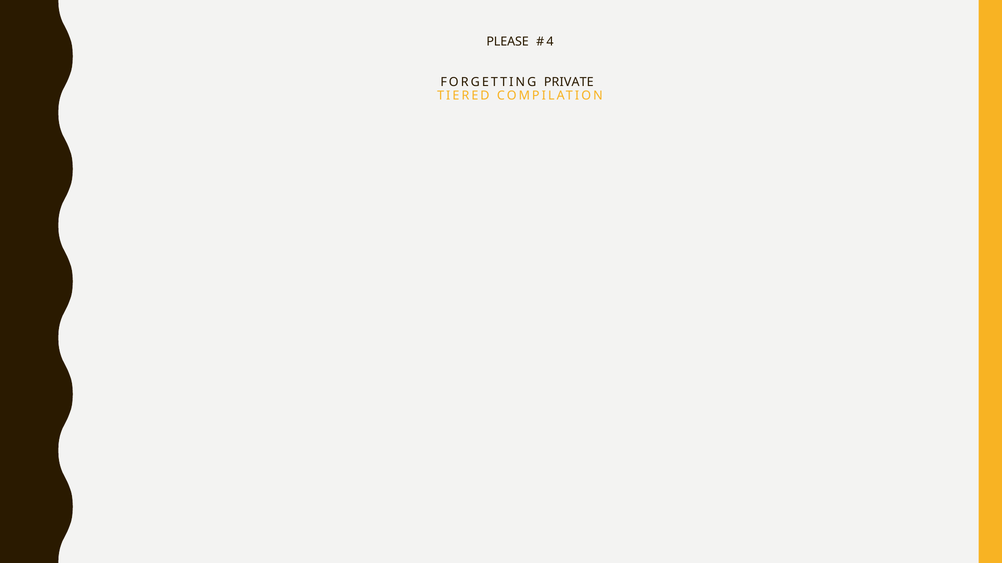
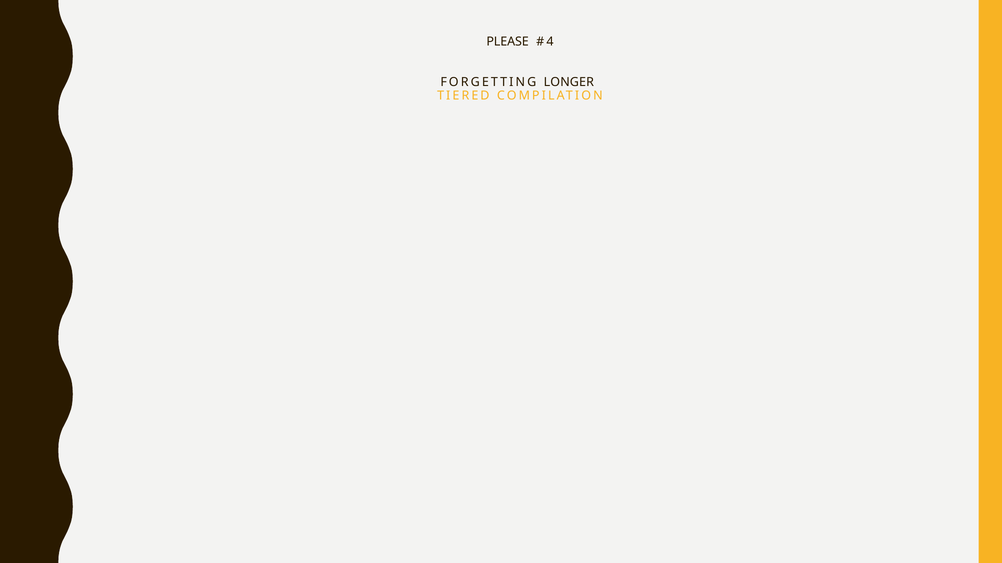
PRIVATE: PRIVATE -> LONGER
